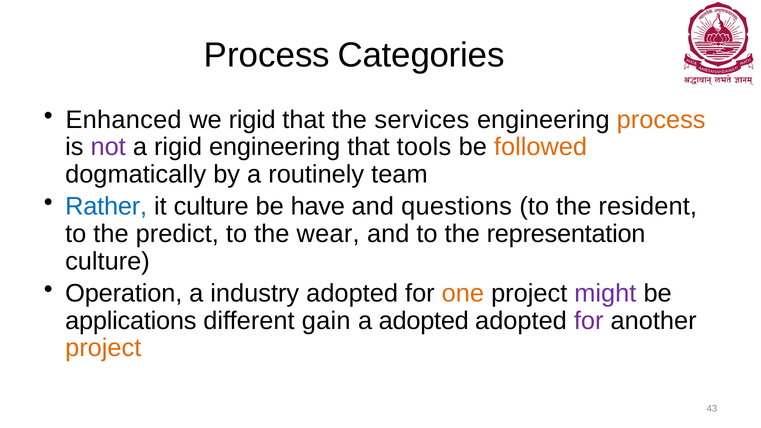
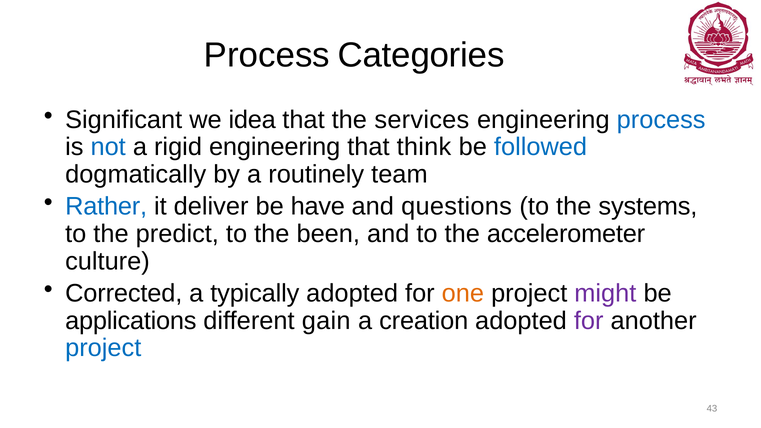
Enhanced: Enhanced -> Significant
we rigid: rigid -> idea
process at (661, 120) colour: orange -> blue
not colour: purple -> blue
tools: tools -> think
followed colour: orange -> blue
it culture: culture -> deliver
resident: resident -> systems
wear: wear -> been
representation: representation -> accelerometer
Operation: Operation -> Corrected
industry: industry -> typically
a adopted: adopted -> creation
project at (103, 348) colour: orange -> blue
